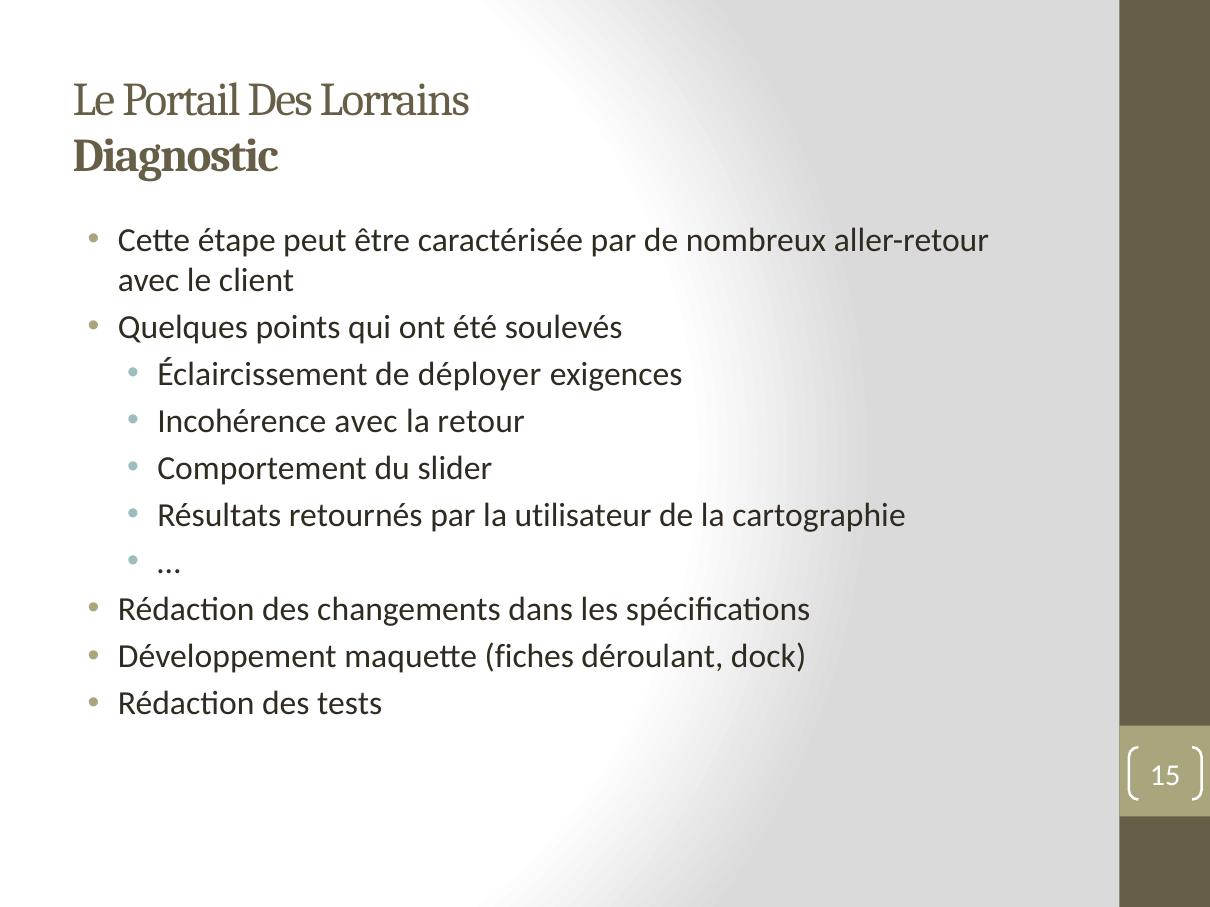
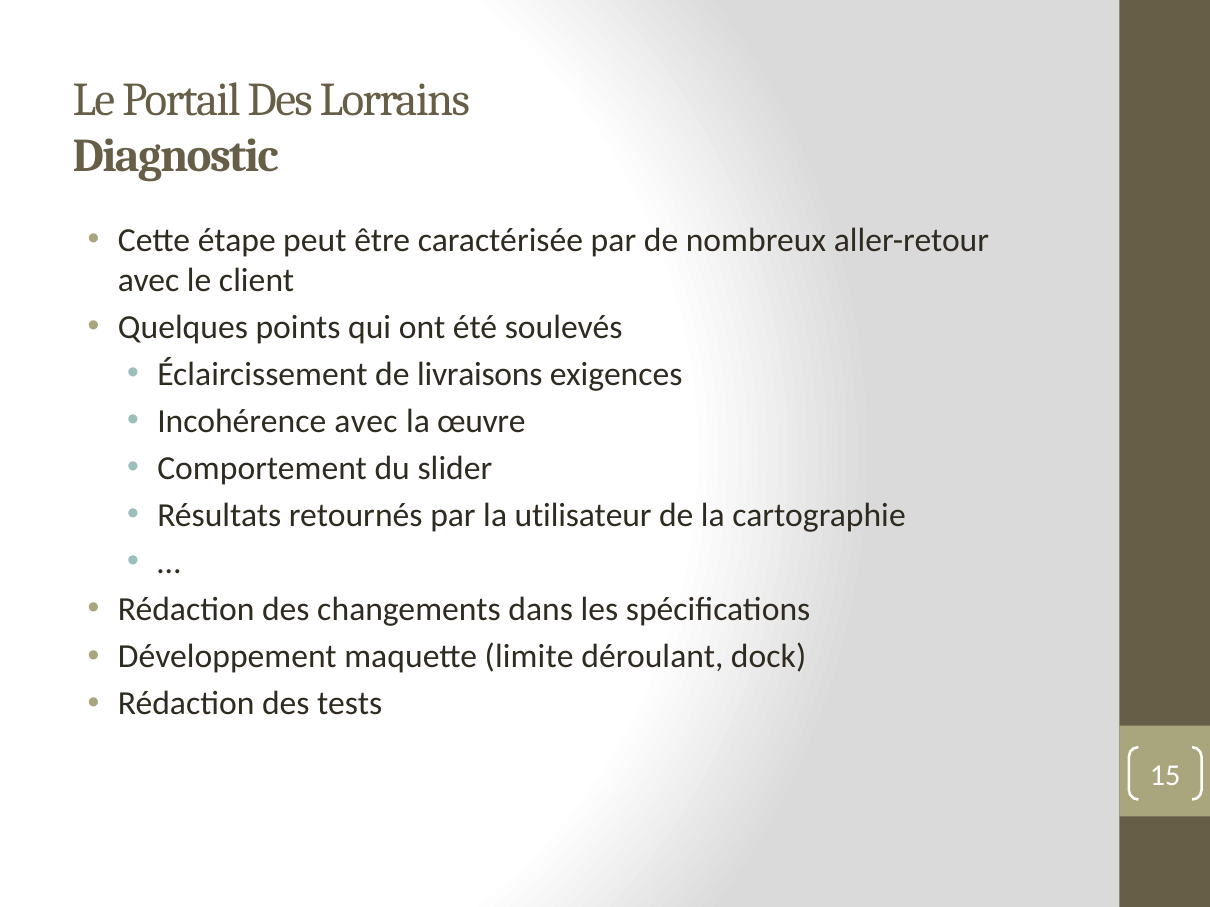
déployer: déployer -> livraisons
retour: retour -> œuvre
fiches: fiches -> limite
